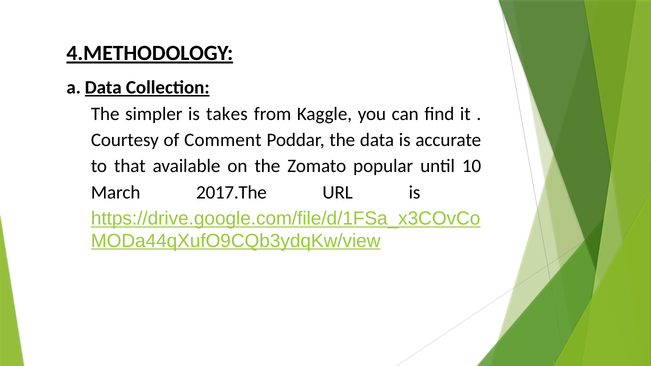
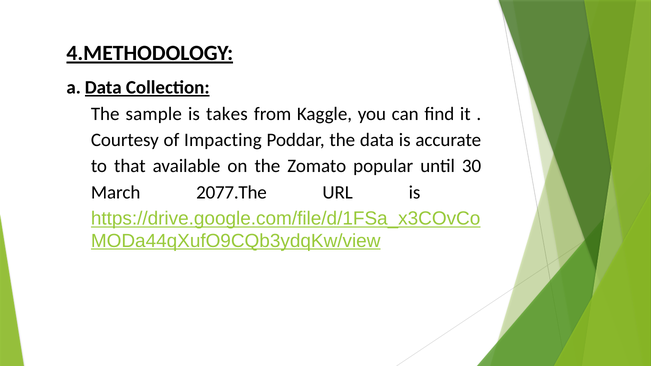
simpler: simpler -> sample
Comment: Comment -> Impacting
10: 10 -> 30
2017.The: 2017.The -> 2077.The
